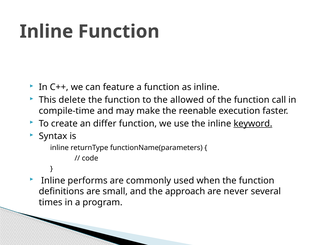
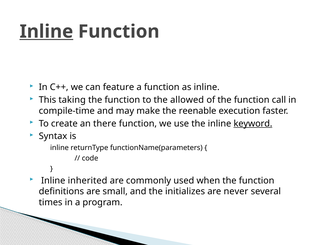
Inline at (46, 32) underline: none -> present
delete: delete -> taking
differ: differ -> there
performs: performs -> inherited
approach: approach -> initializes
